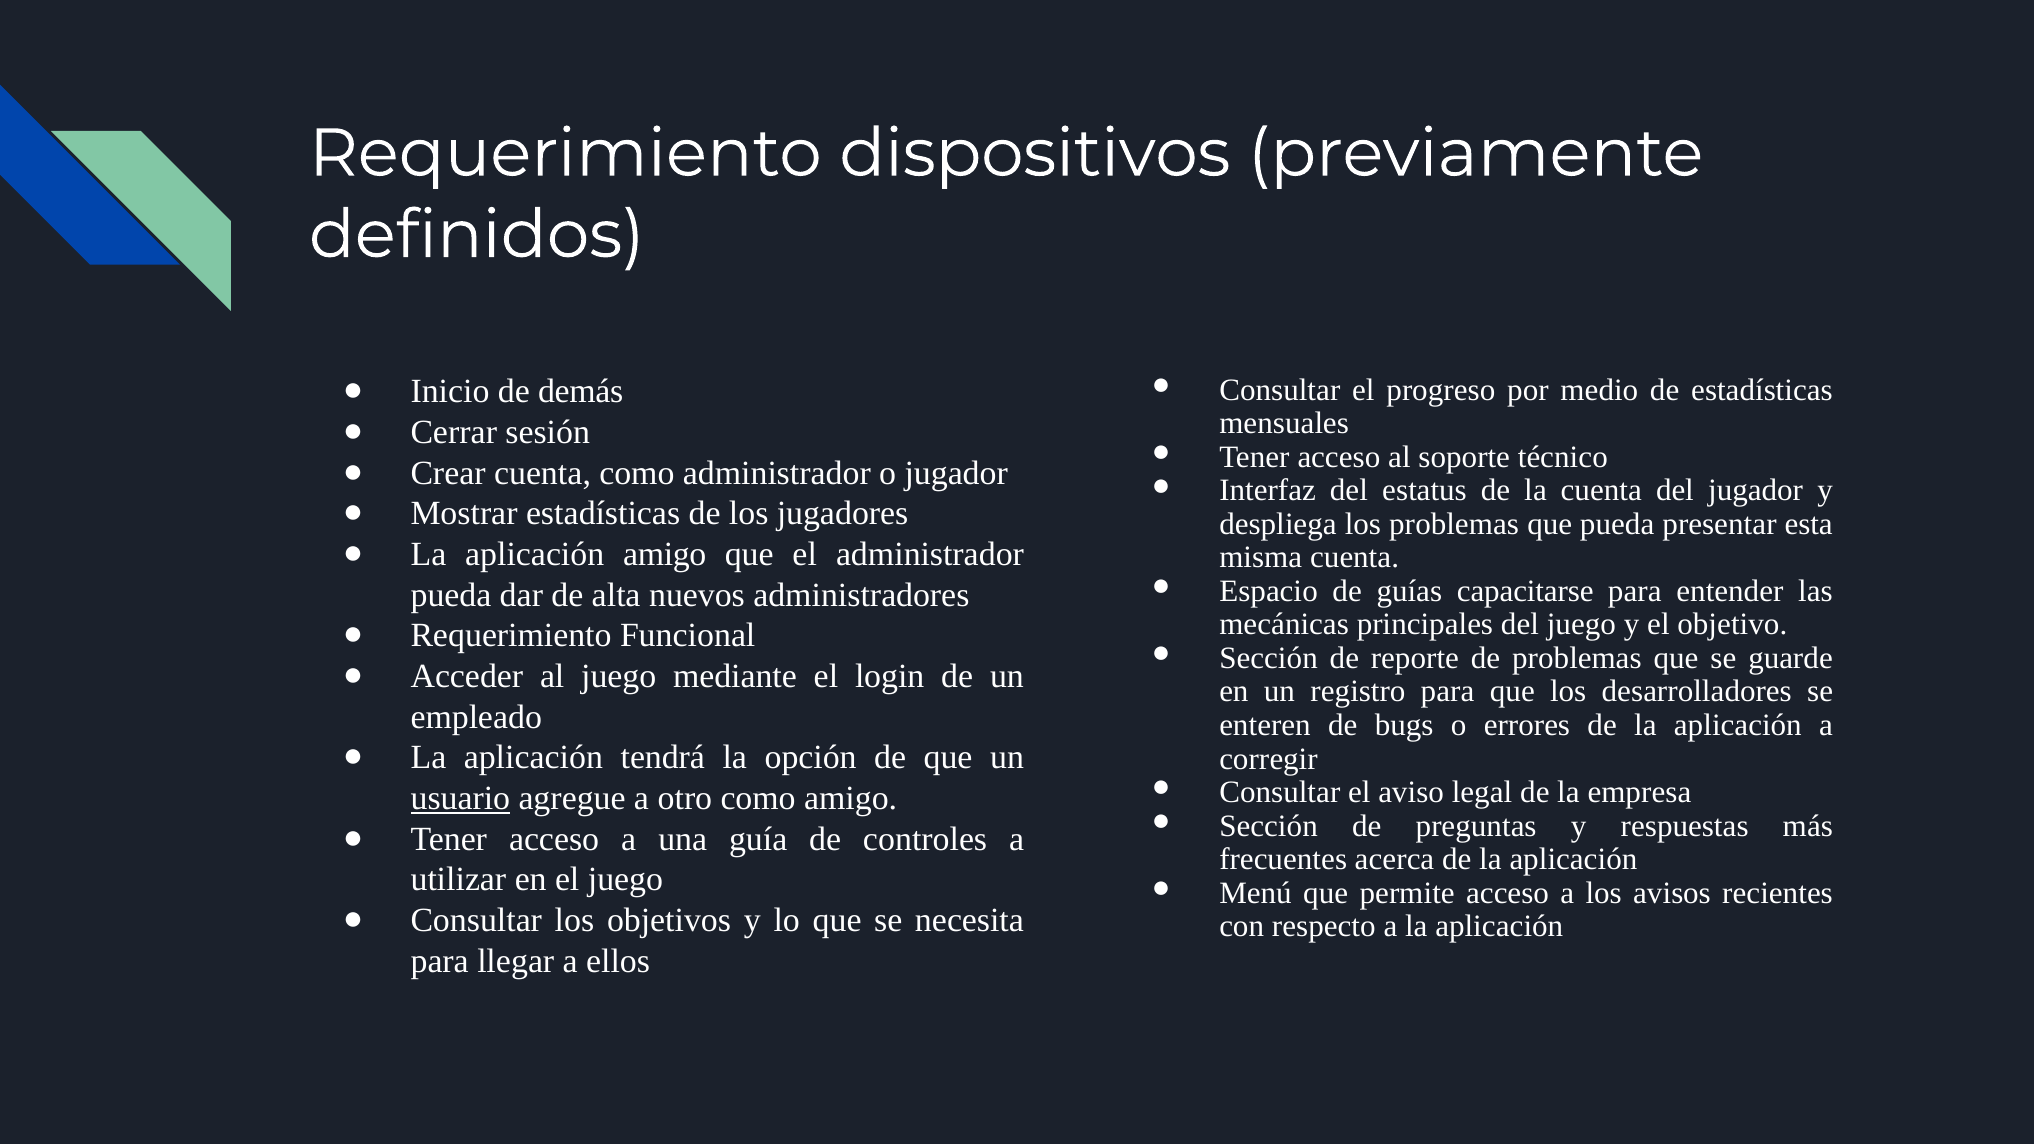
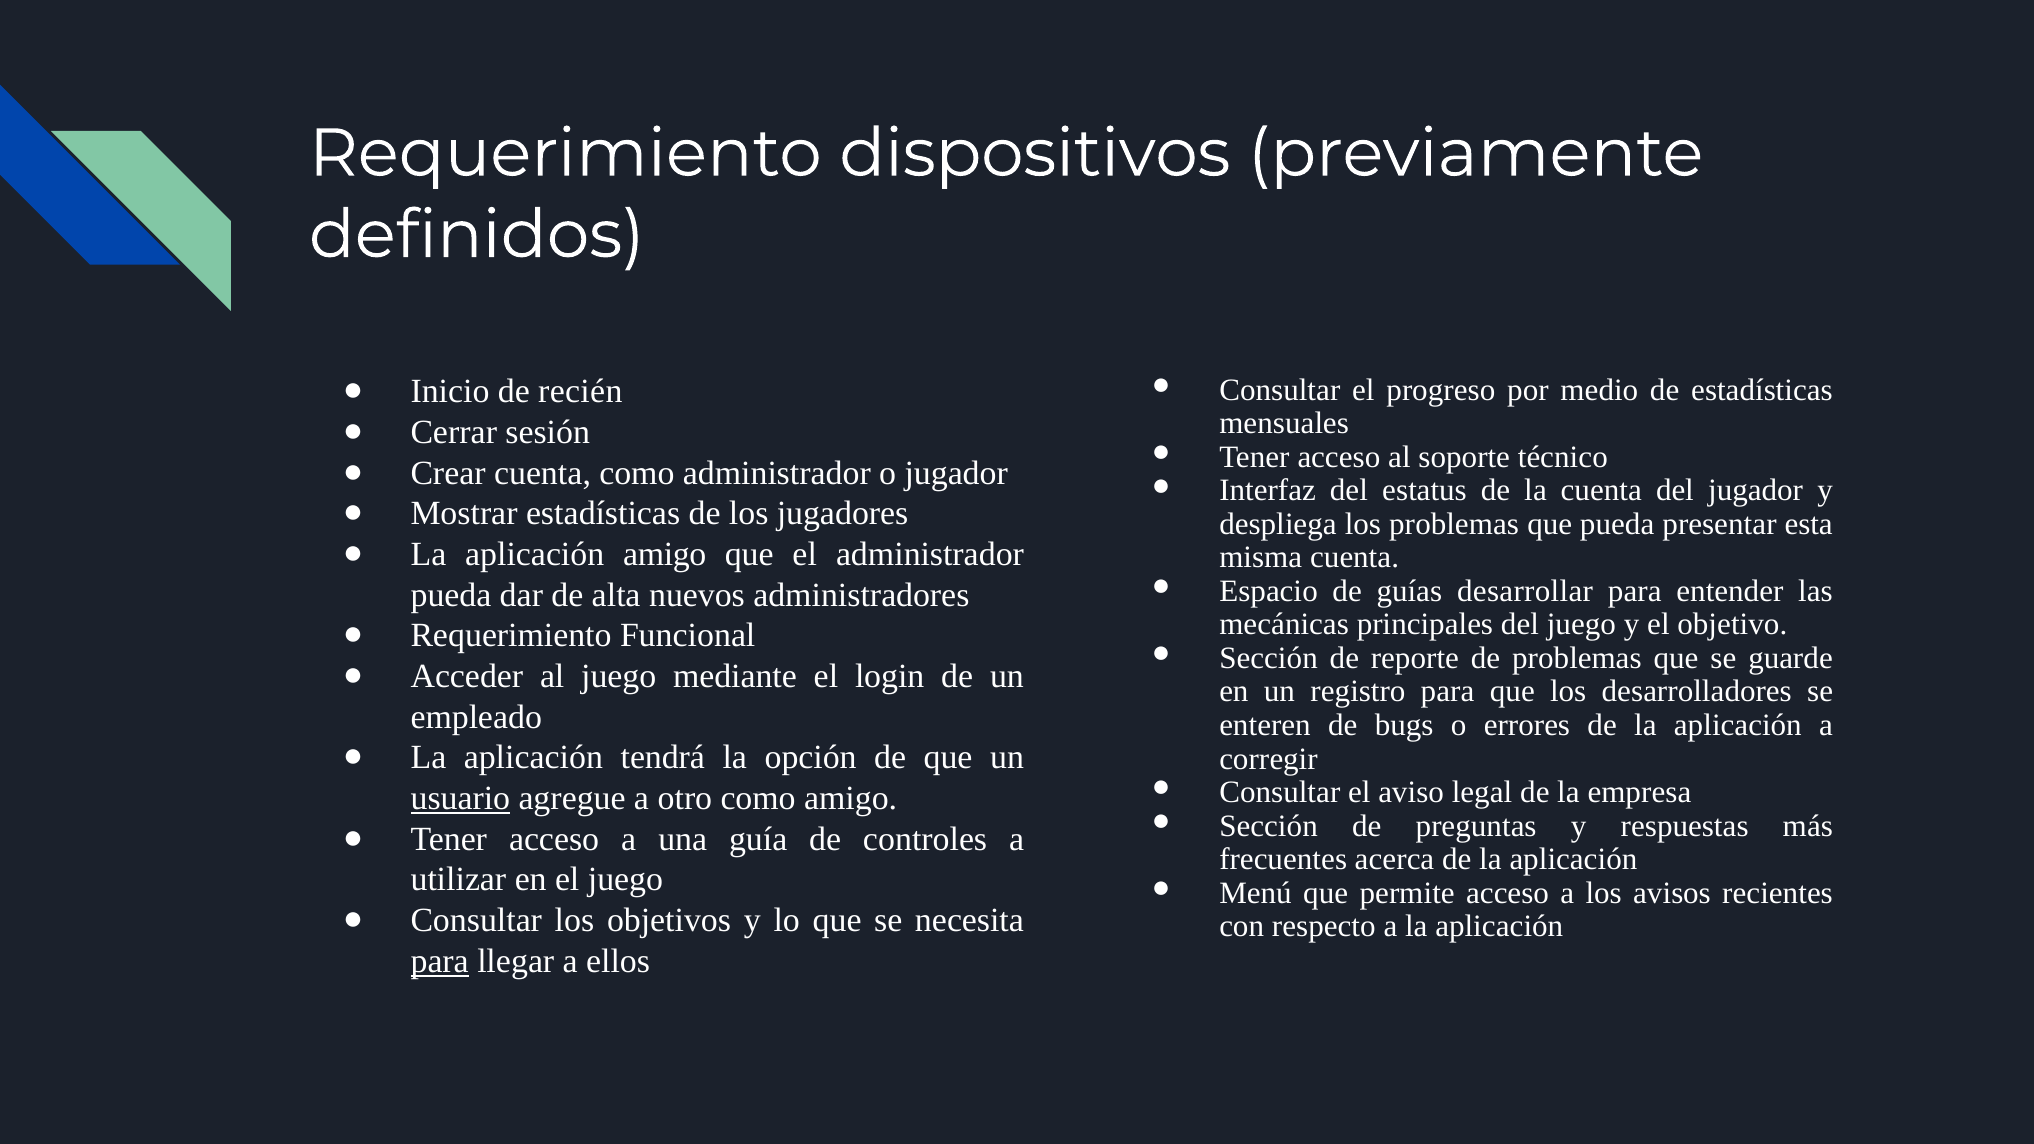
demás: demás -> recién
capacitarse: capacitarse -> desarrollar
para at (440, 961) underline: none -> present
